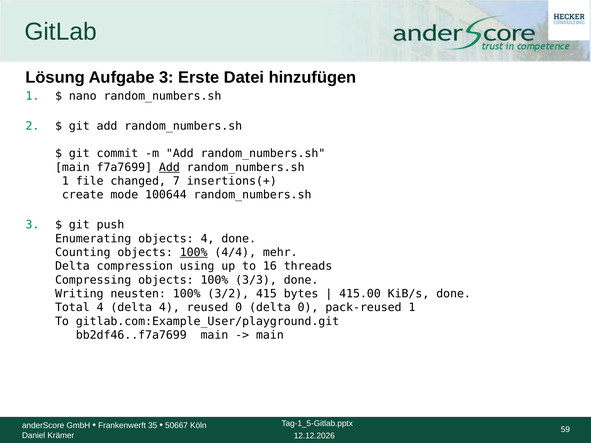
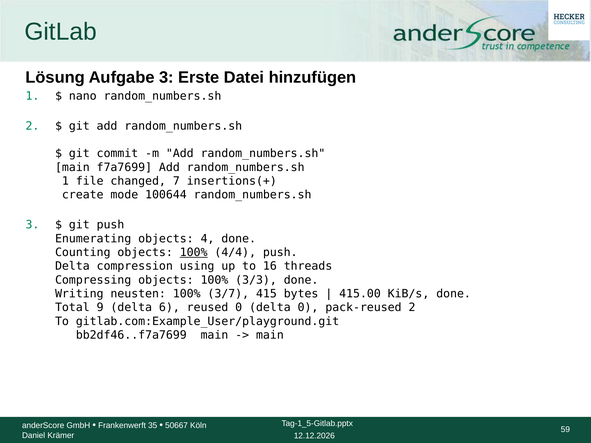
Add at (169, 167) underline: present -> none
4/4 mehr: mehr -> push
3/2: 3/2 -> 3/7
Total 4: 4 -> 9
delta 4: 4 -> 6
pack-reused 1: 1 -> 2
